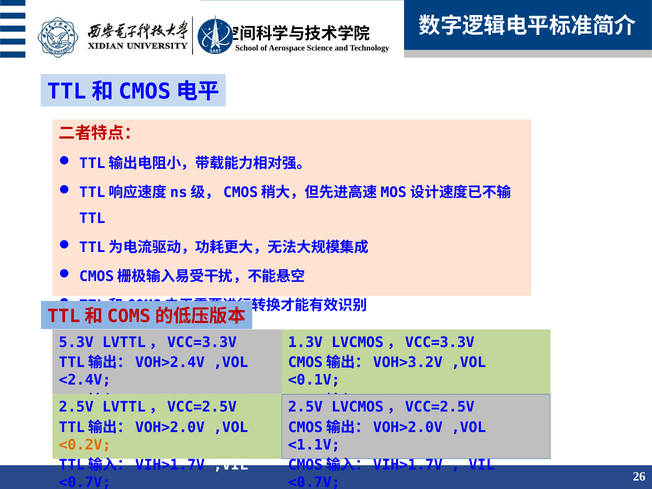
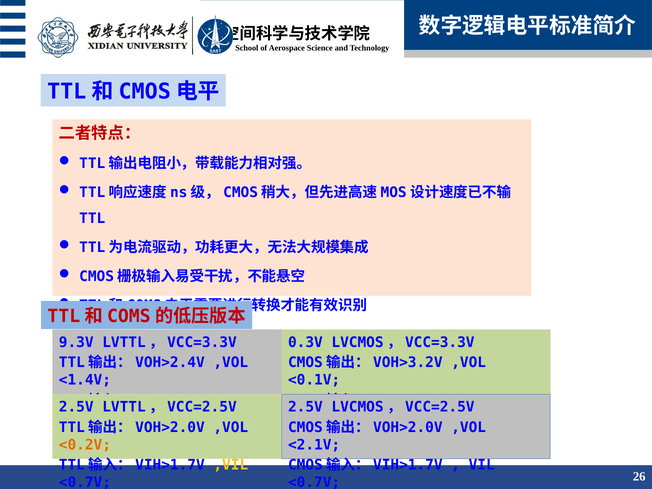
5.3V: 5.3V -> 9.3V
1.3V: 1.3V -> 0.3V
<2.4V: <2.4V -> <1.4V
<1.1V: <1.1V -> <2.1V
,VIL at (231, 465) colour: white -> yellow
